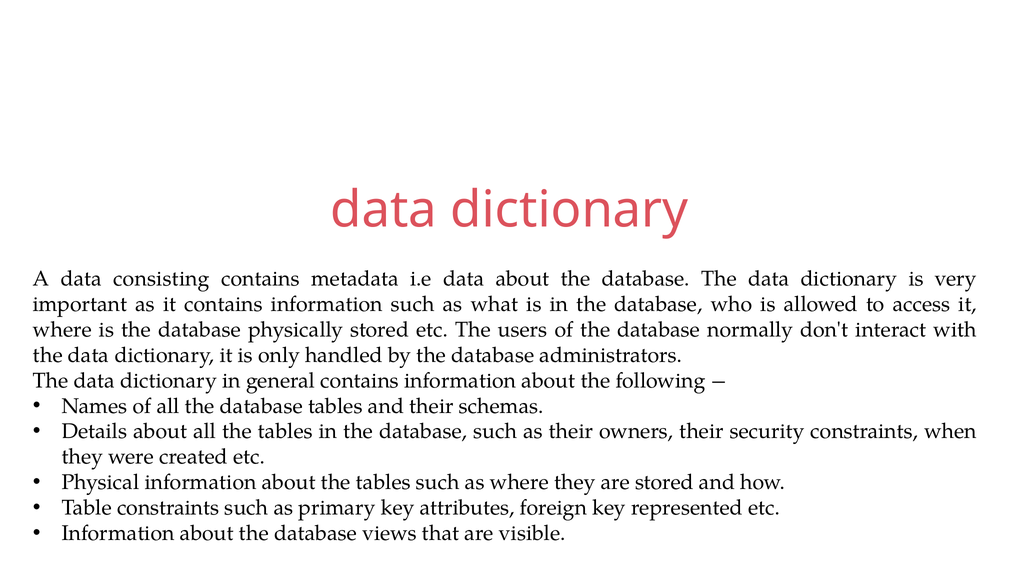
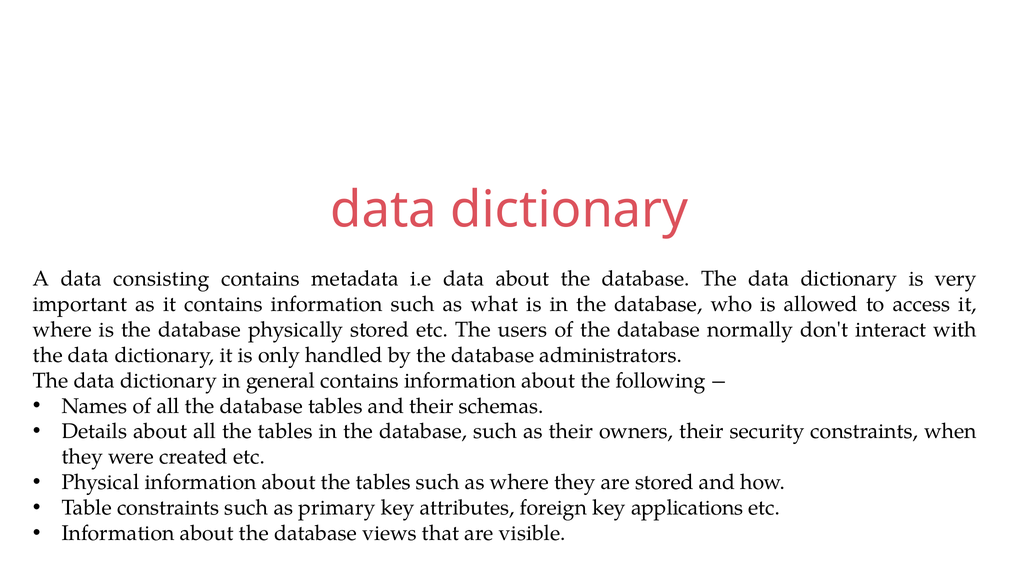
represented: represented -> applications
